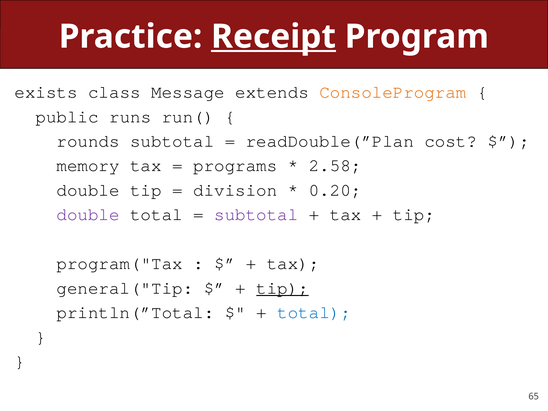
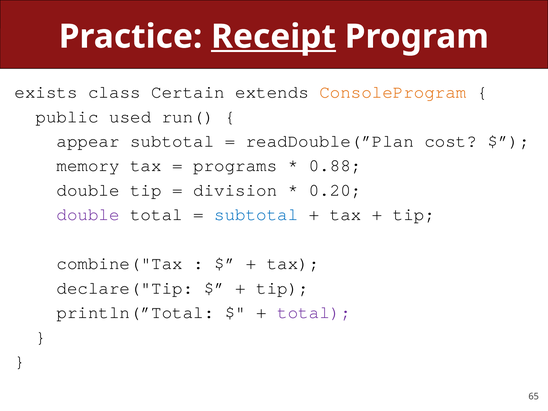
Message: Message -> Certain
runs: runs -> used
rounds: rounds -> appear
2.58: 2.58 -> 0.88
subtotal at (256, 215) colour: purple -> blue
program("Tax: program("Tax -> combine("Tax
general("Tip: general("Tip -> declare("Tip
tip at (283, 288) underline: present -> none
total at (314, 312) colour: blue -> purple
